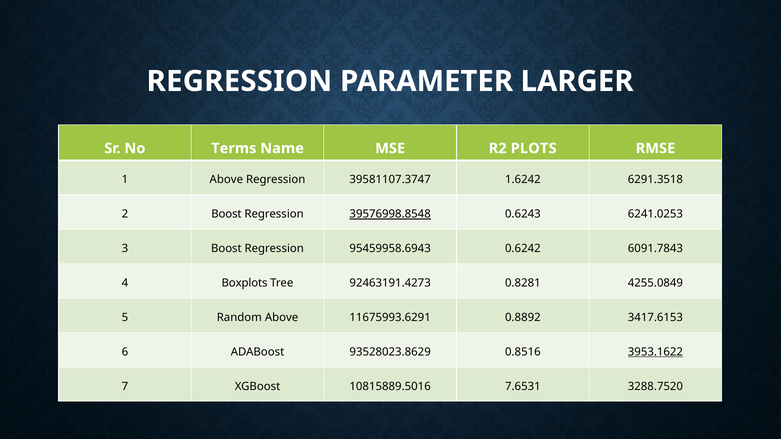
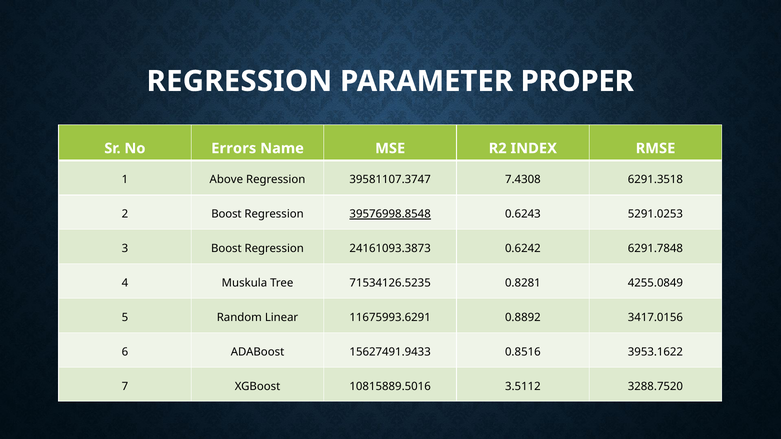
LARGER: LARGER -> PROPER
Terms: Terms -> Errors
PLOTS: PLOTS -> INDEX
1.6242: 1.6242 -> 7.4308
6241.0253: 6241.0253 -> 5291.0253
95459958.6943: 95459958.6943 -> 24161093.3873
6091.7843: 6091.7843 -> 6291.7848
Boxplots: Boxplots -> Muskula
92463191.4273: 92463191.4273 -> 71534126.5235
Random Above: Above -> Linear
3417.6153: 3417.6153 -> 3417.0156
93528023.8629: 93528023.8629 -> 15627491.9433
3953.1622 underline: present -> none
7.6531: 7.6531 -> 3.5112
